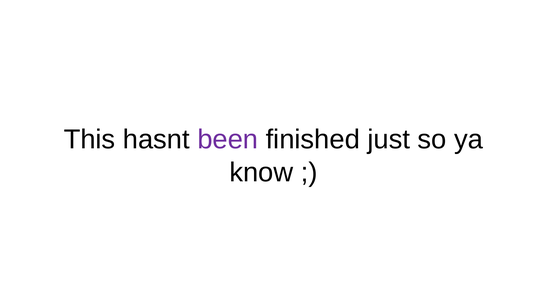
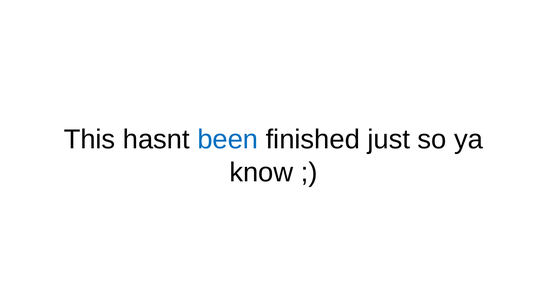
been colour: purple -> blue
